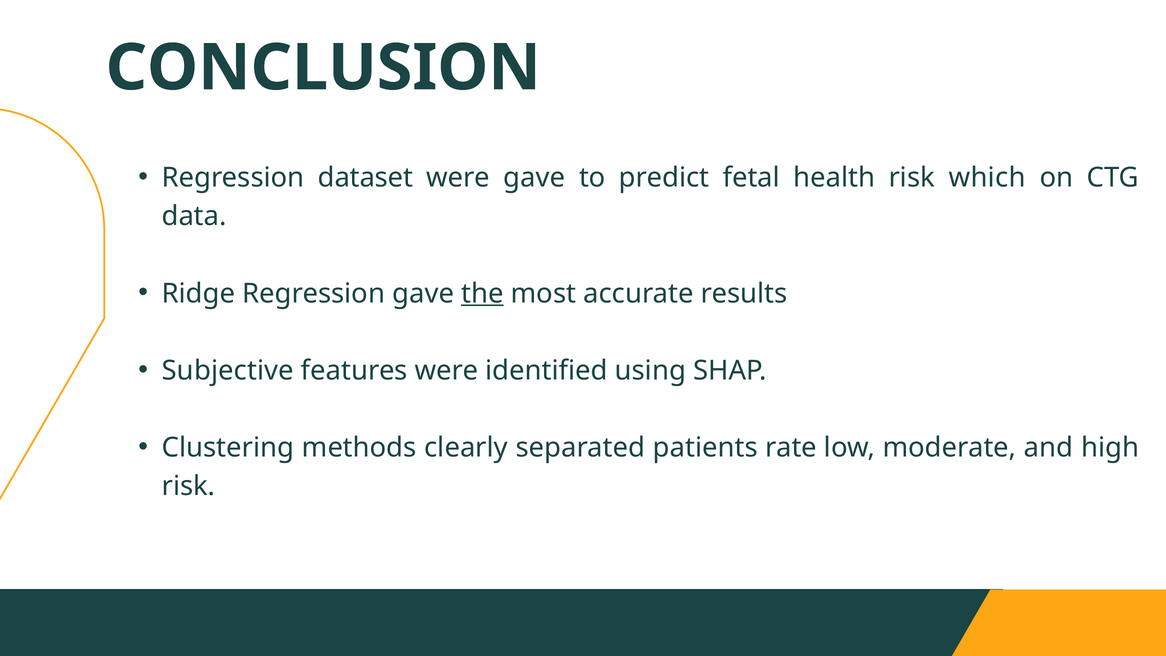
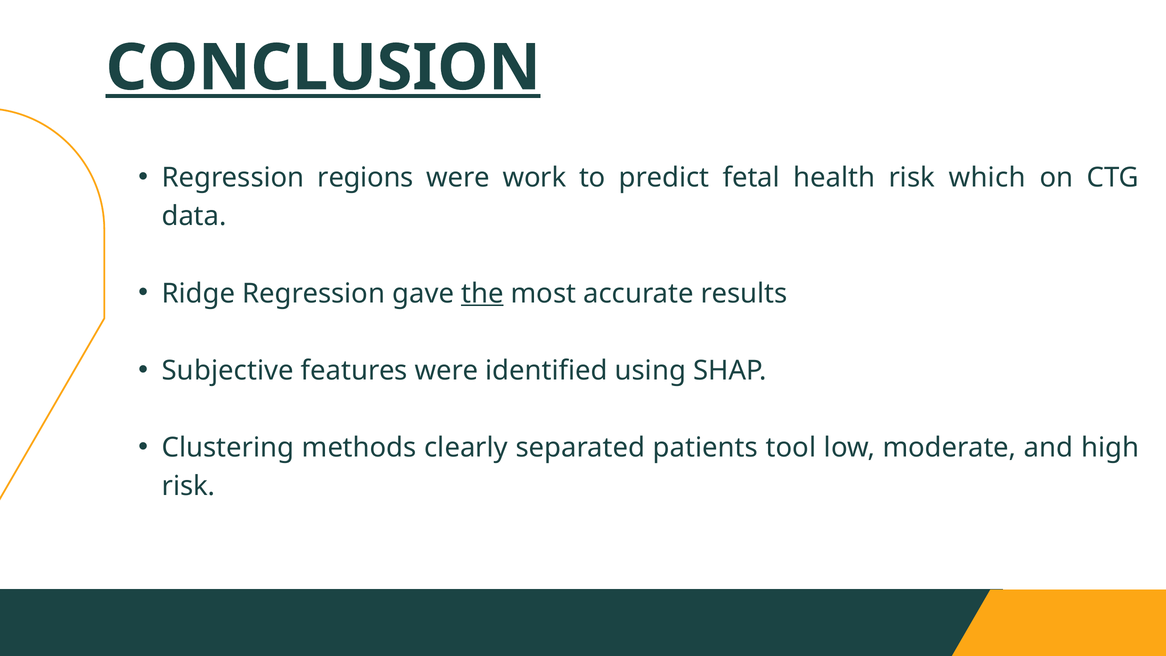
CONCLUSION underline: none -> present
dataset: dataset -> regions
were gave: gave -> work
rate: rate -> tool
